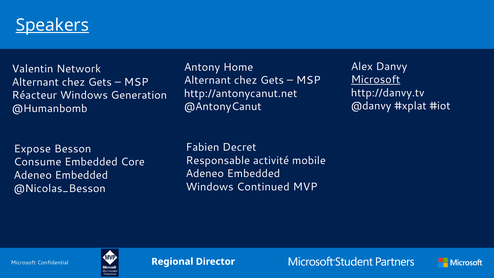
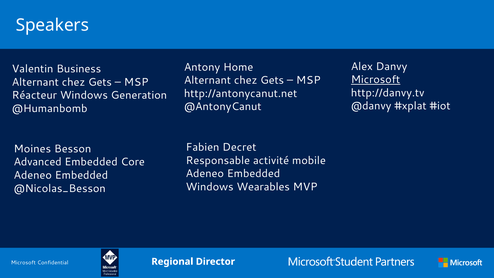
Speakers underline: present -> none
Network: Network -> Business
Expose: Expose -> Moines
Consume: Consume -> Advanced
Continued: Continued -> Wearables
